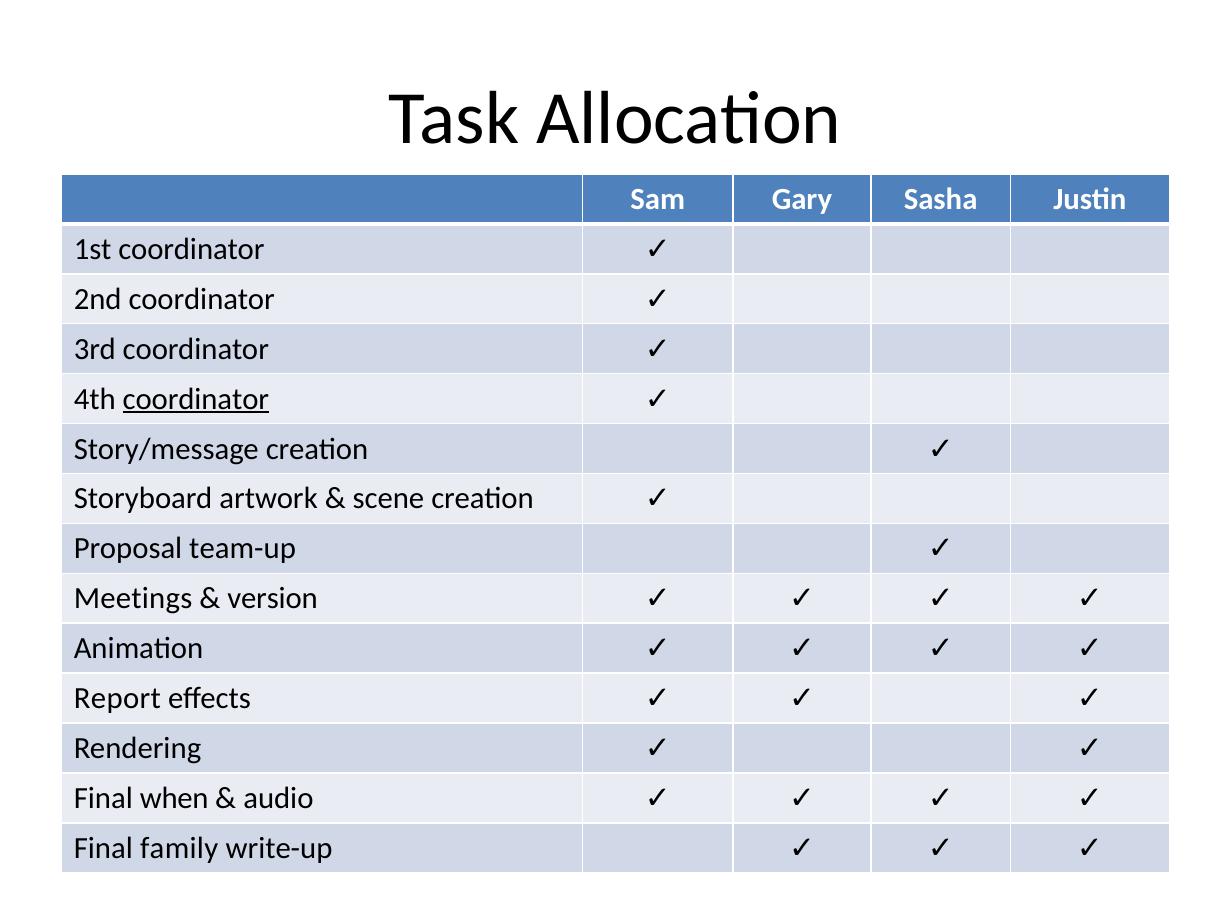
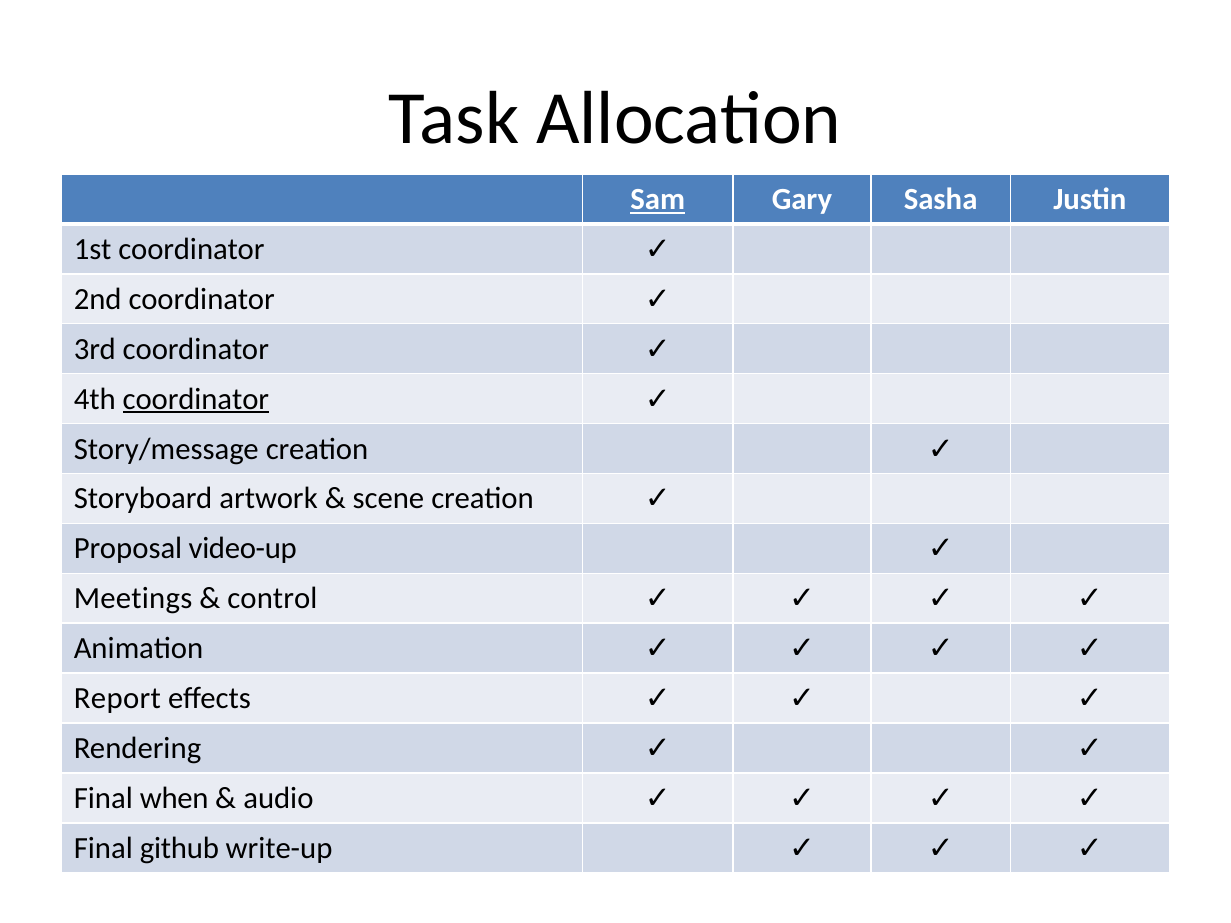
Sam underline: none -> present
team-up: team-up -> video-up
version: version -> control
family: family -> github
